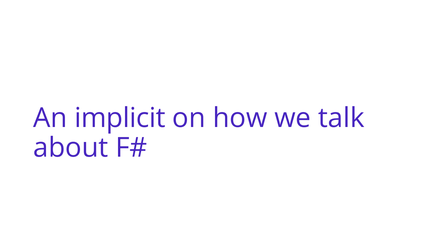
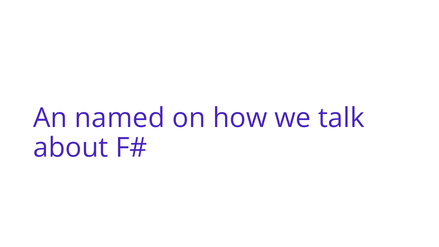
implicit: implicit -> named
